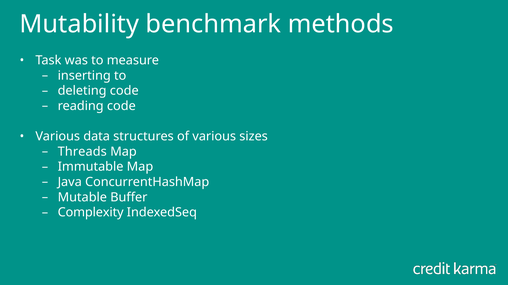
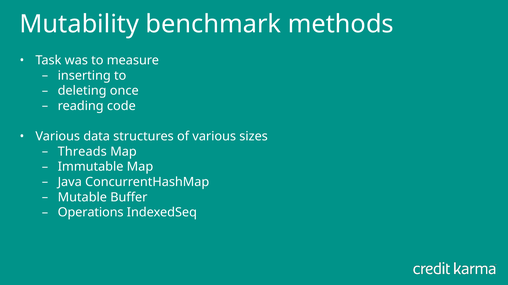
deleting code: code -> once
Complexity: Complexity -> Operations
